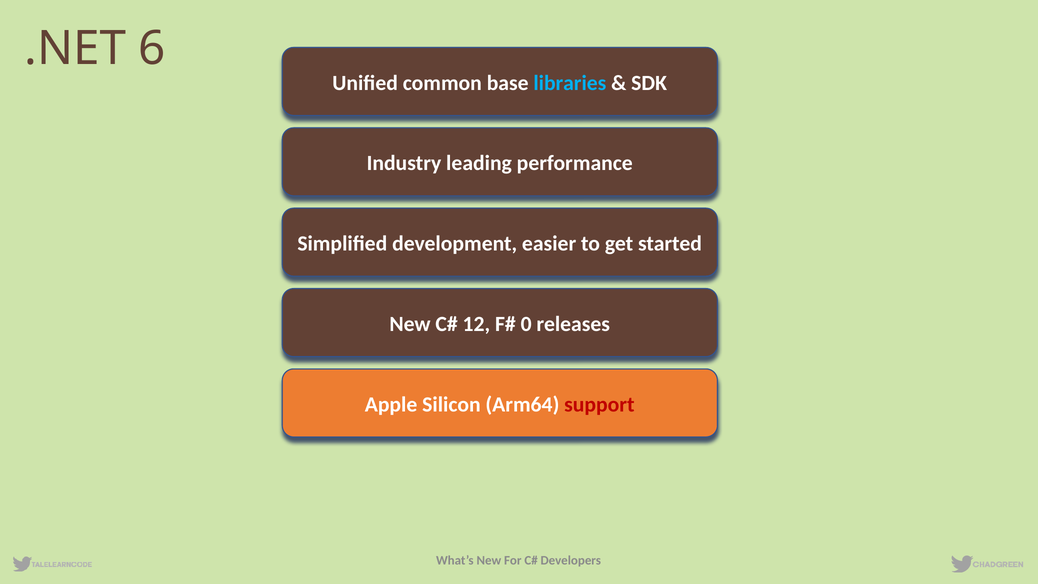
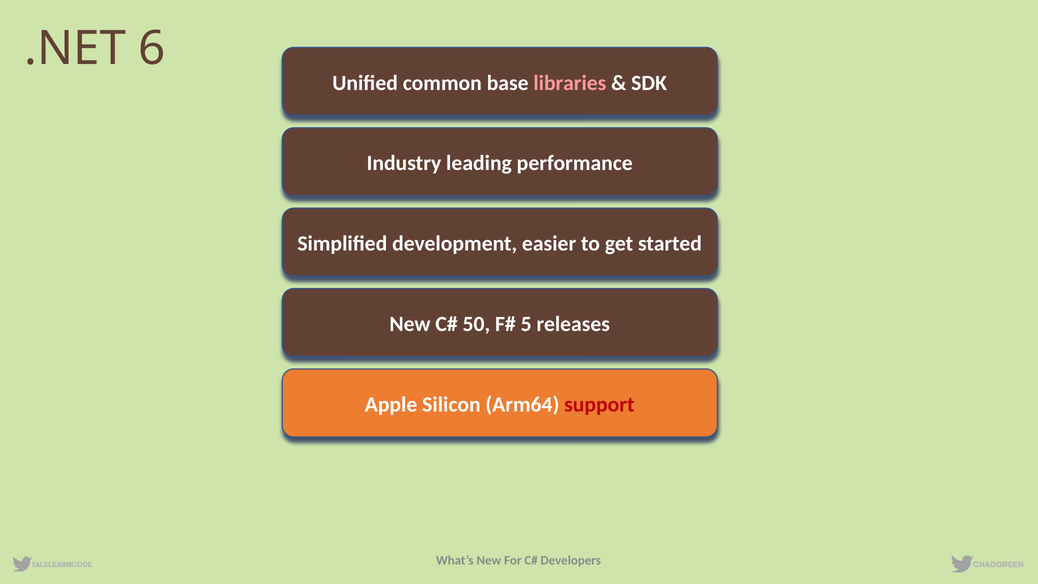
libraries colour: light blue -> pink
12: 12 -> 50
0: 0 -> 5
